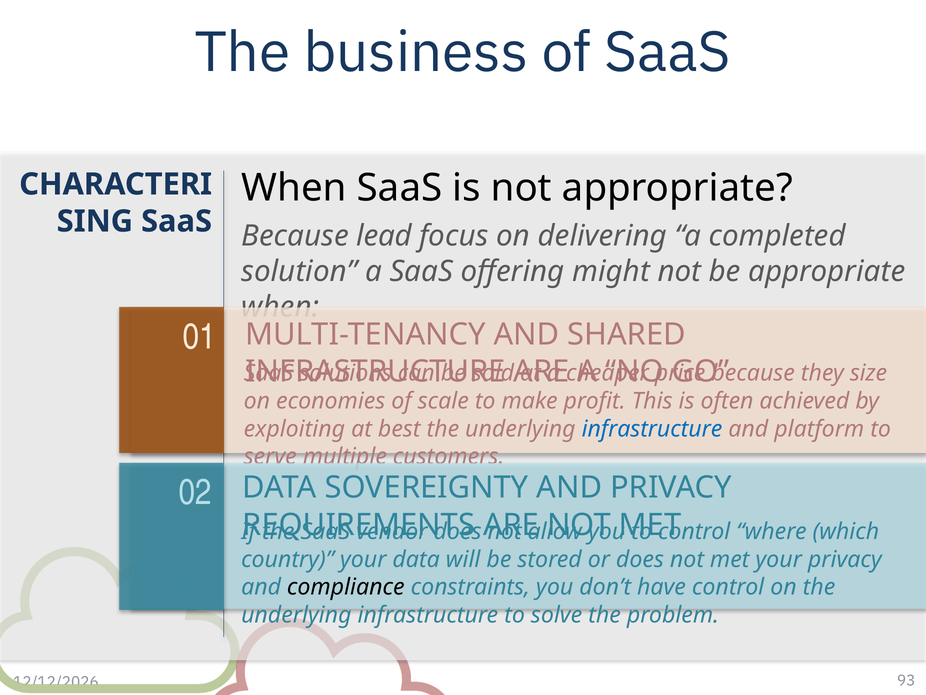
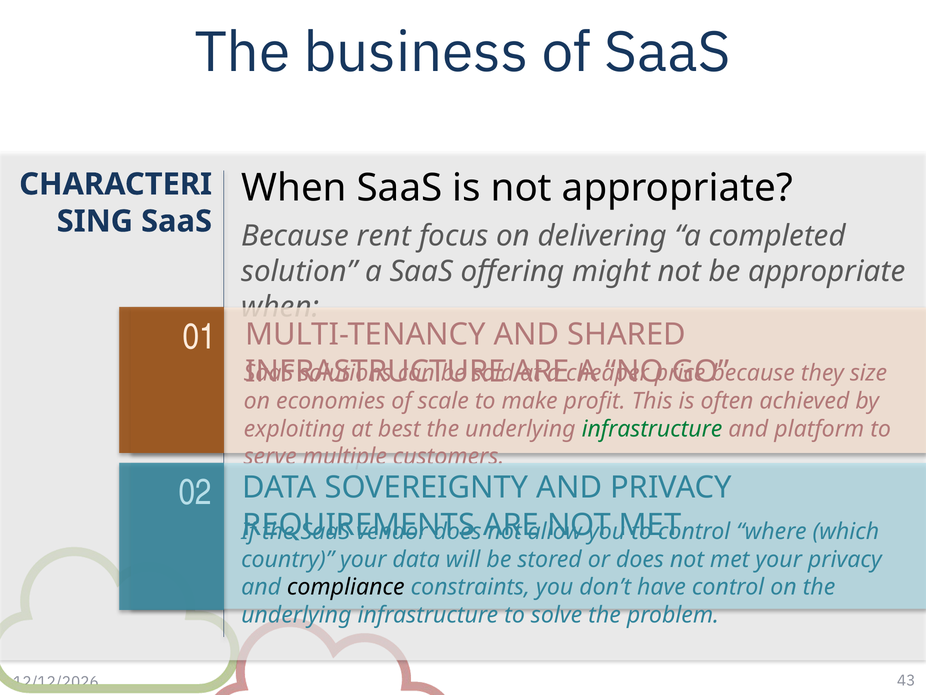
lead: lead -> rent
infrastructure at (652, 429) colour: blue -> green
93: 93 -> 43
